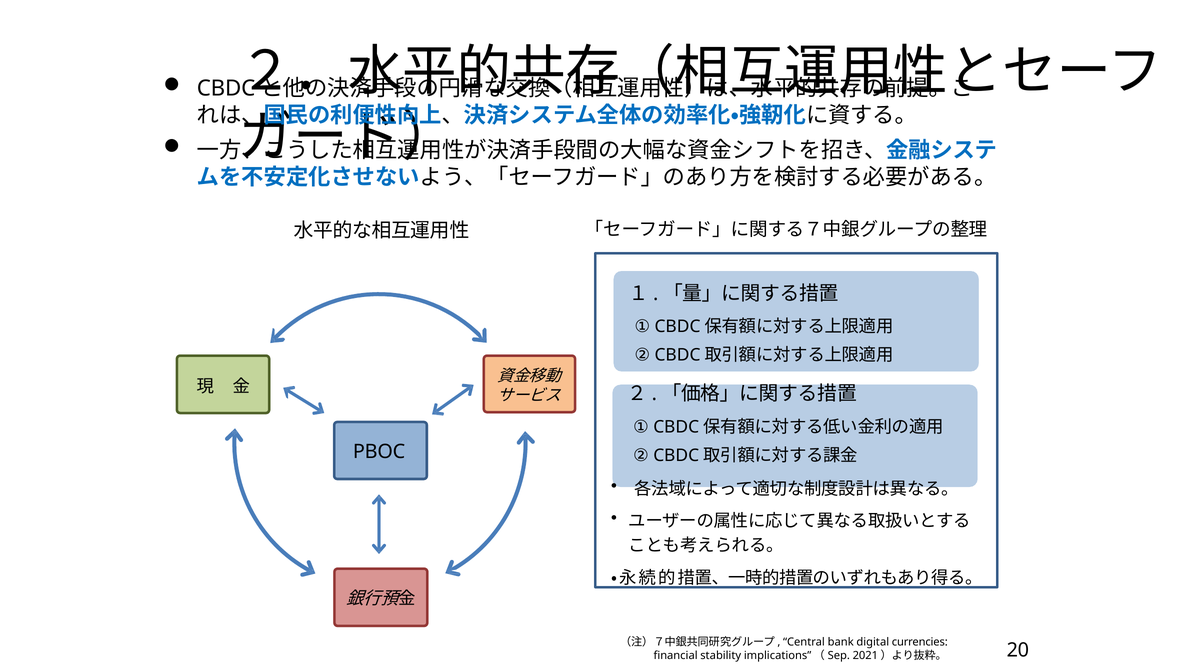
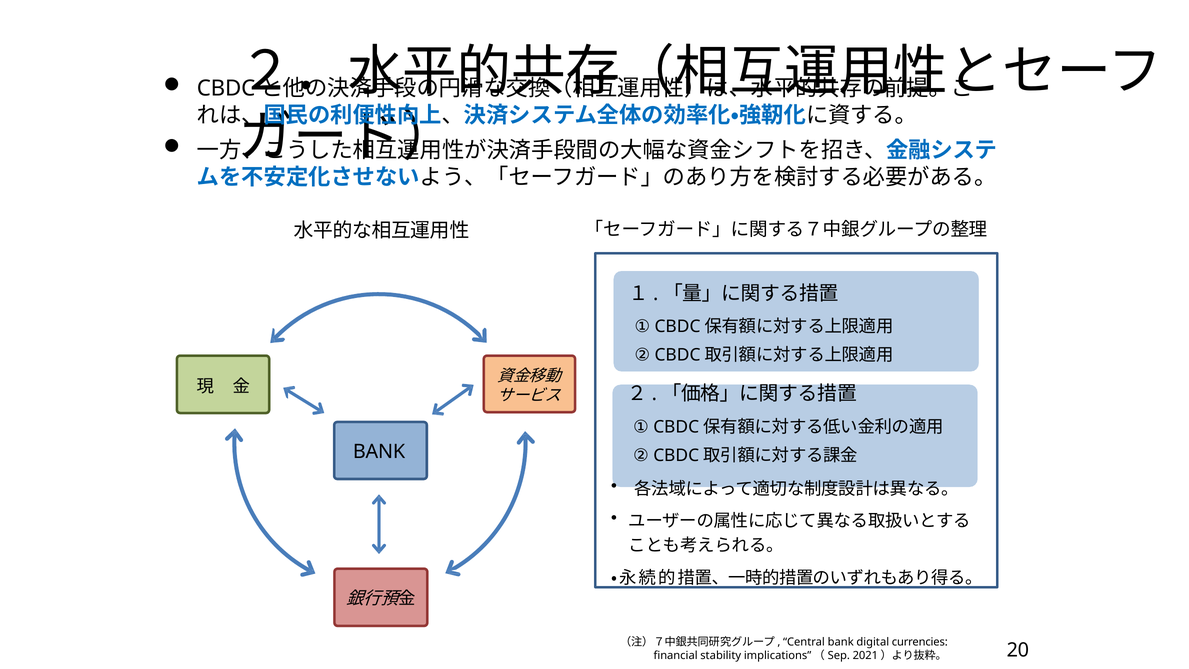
PBOC at (379, 452): PBOC -> BANK
